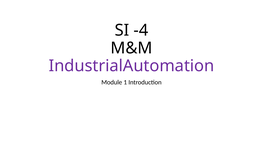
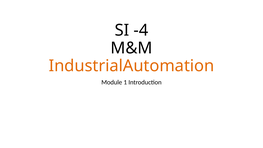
IndustrialAutomation colour: purple -> orange
